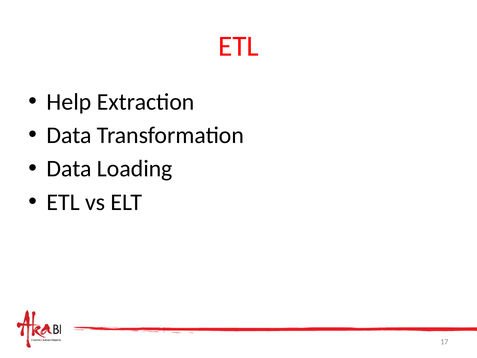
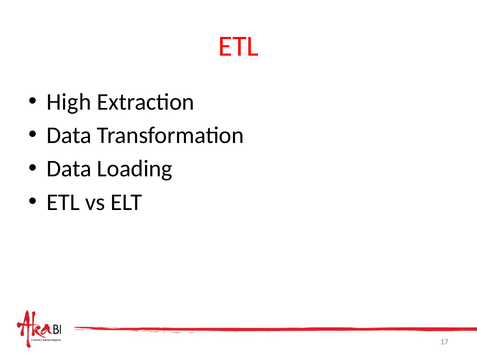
Help: Help -> High
